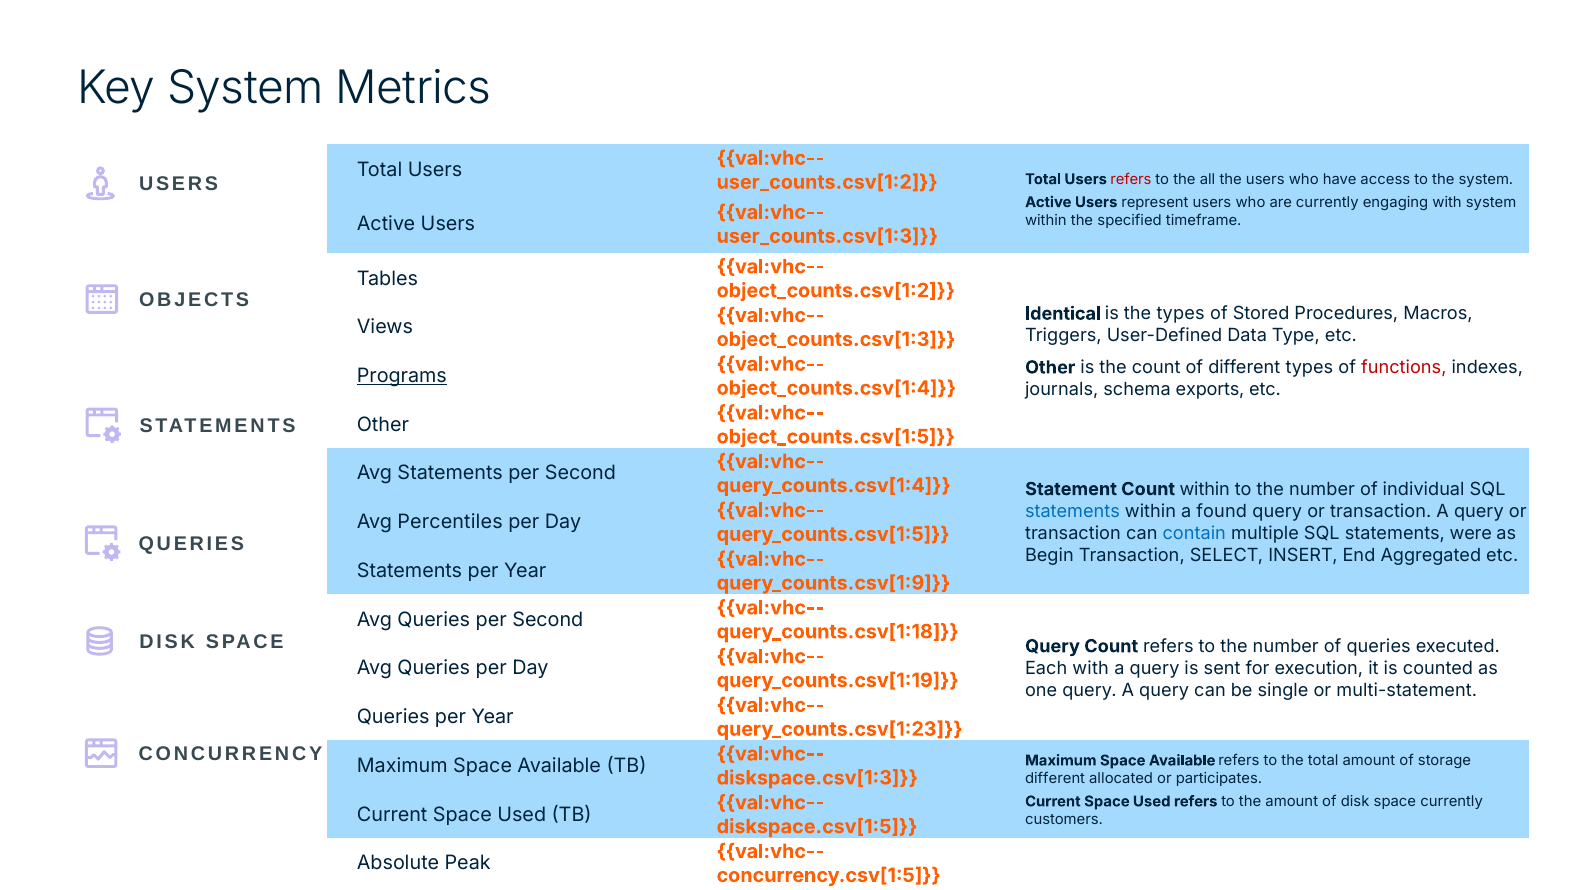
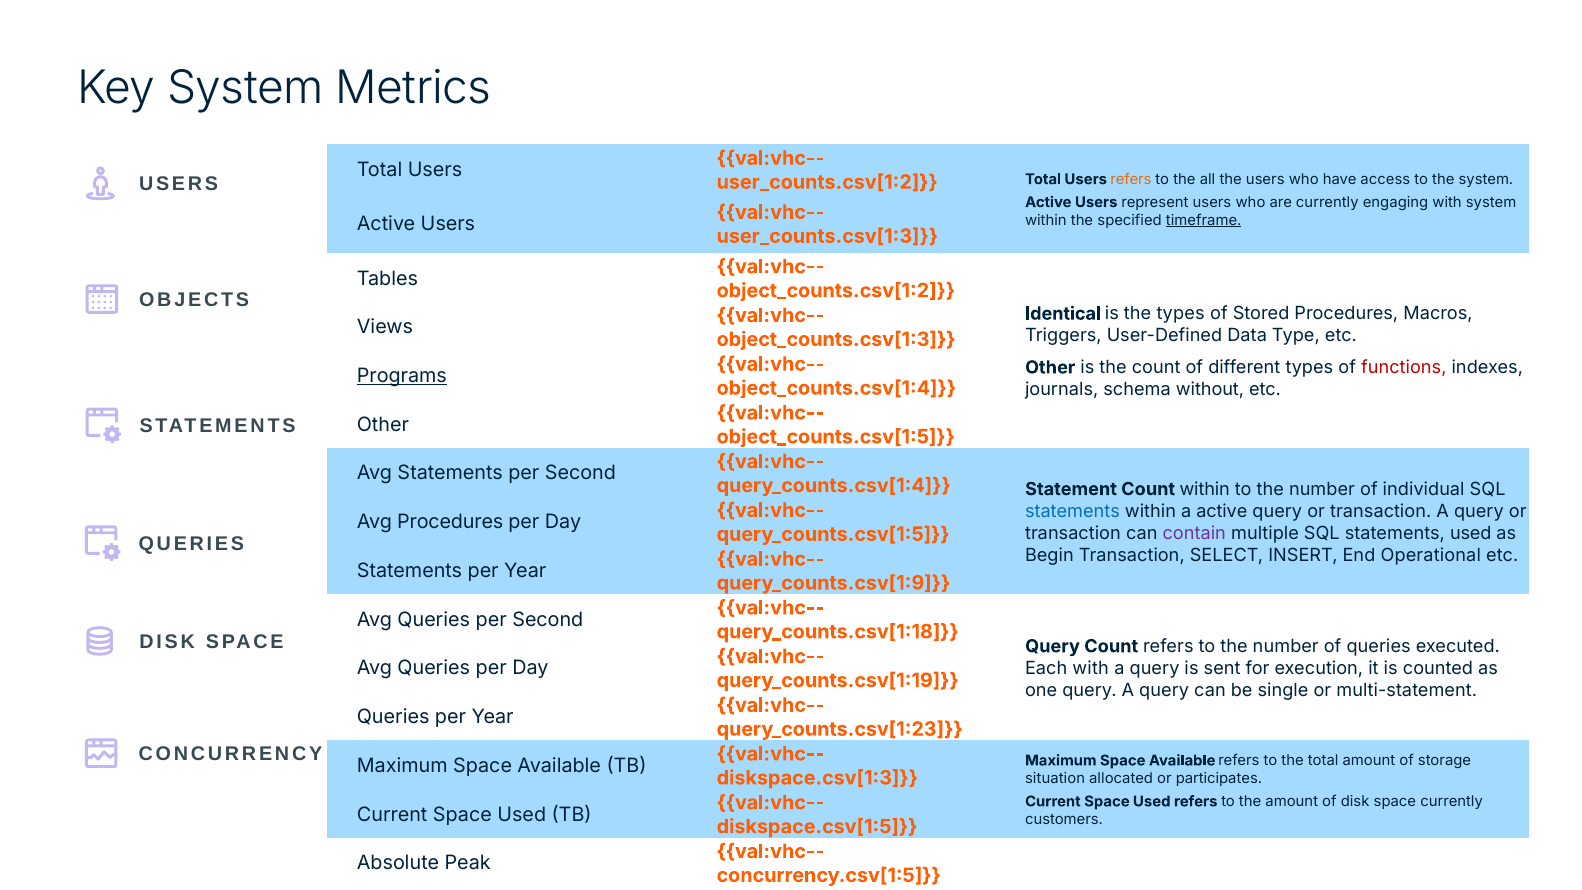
refers at (1131, 179) colour: red -> orange
timeframe underline: none -> present
exports: exports -> without
a found: found -> active
Avg Percentiles: Percentiles -> Procedures
contain colour: blue -> purple
statements were: were -> used
Aggregated: Aggregated -> Operational
different at (1055, 778): different -> situation
